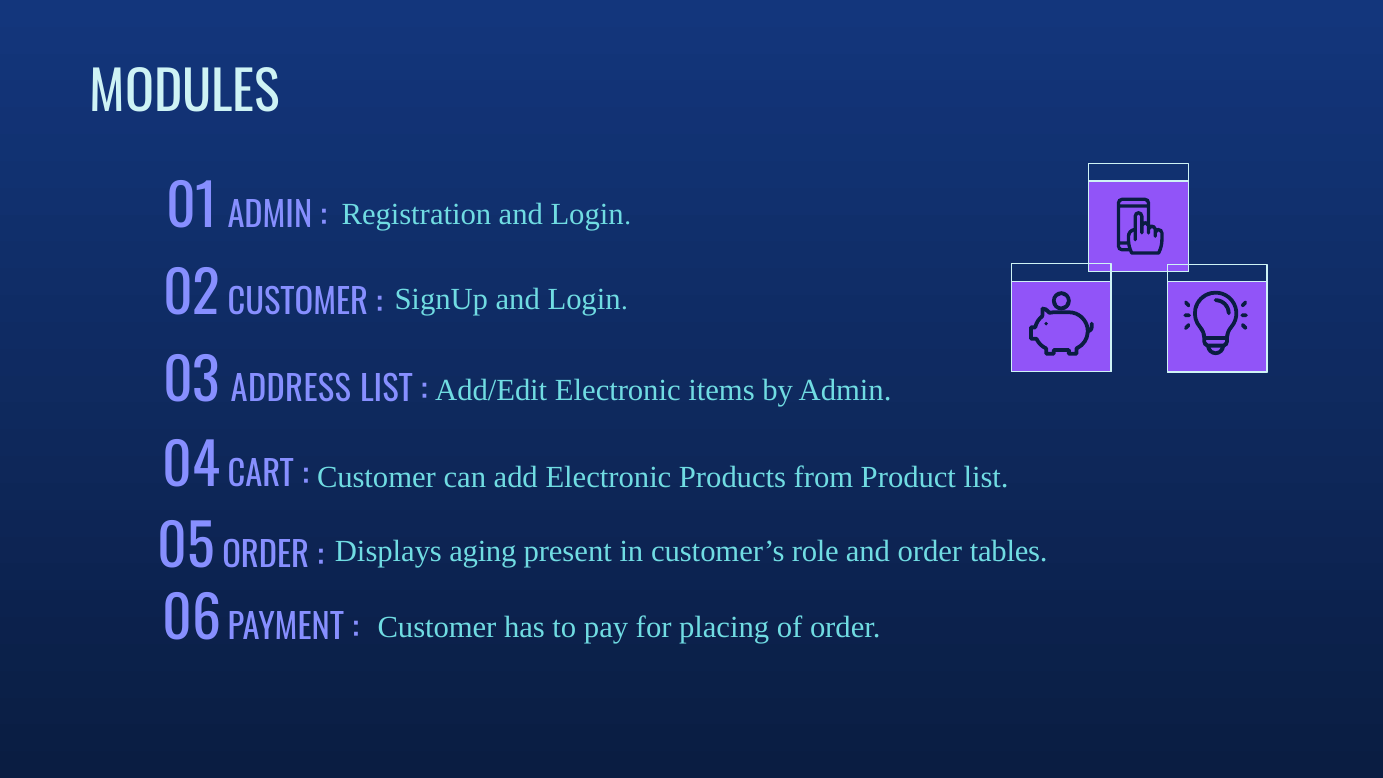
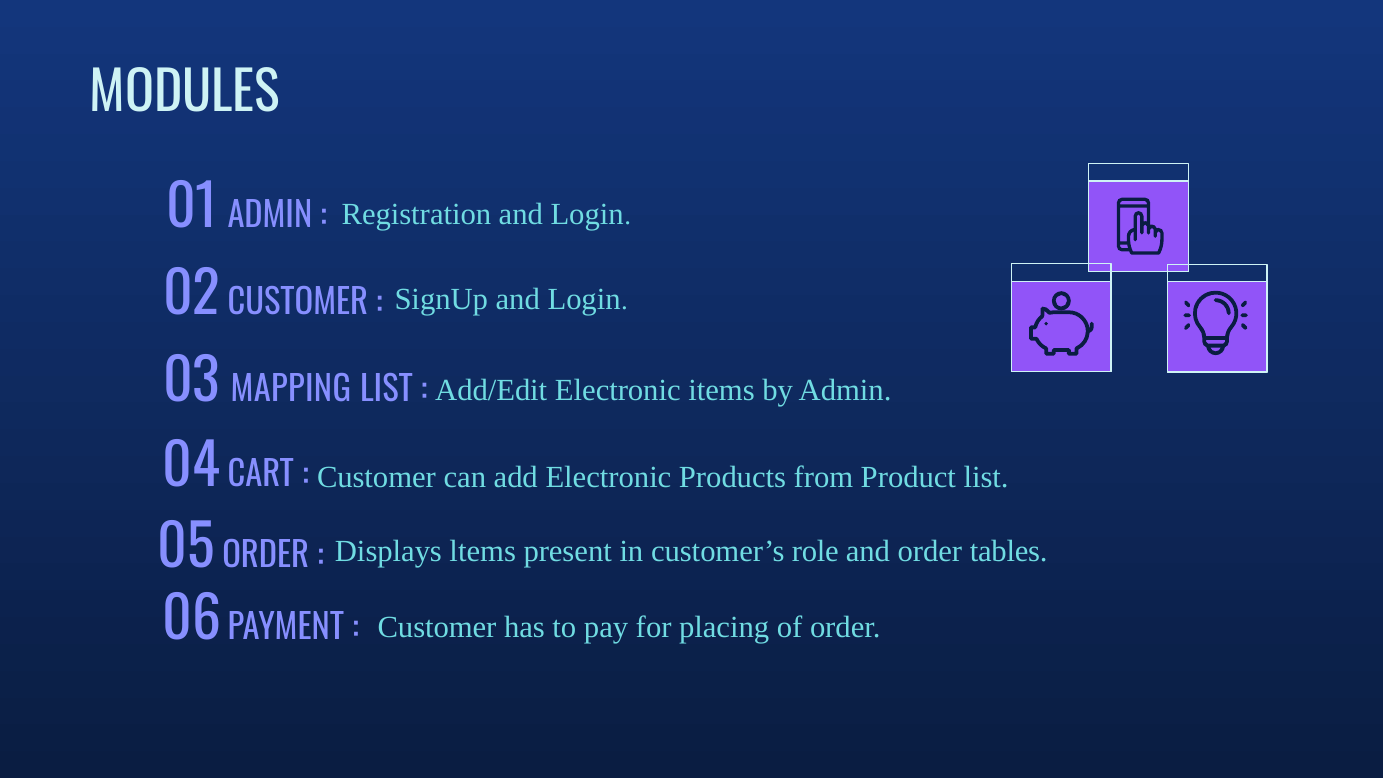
ADDRESS: ADDRESS -> MAPPING
aging: aging -> ltems
